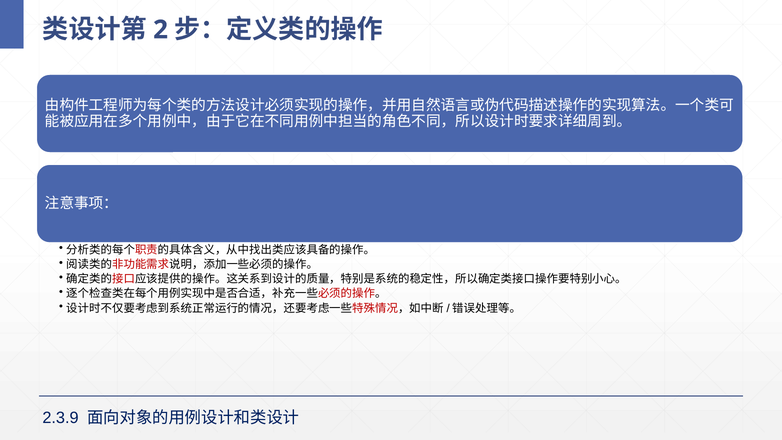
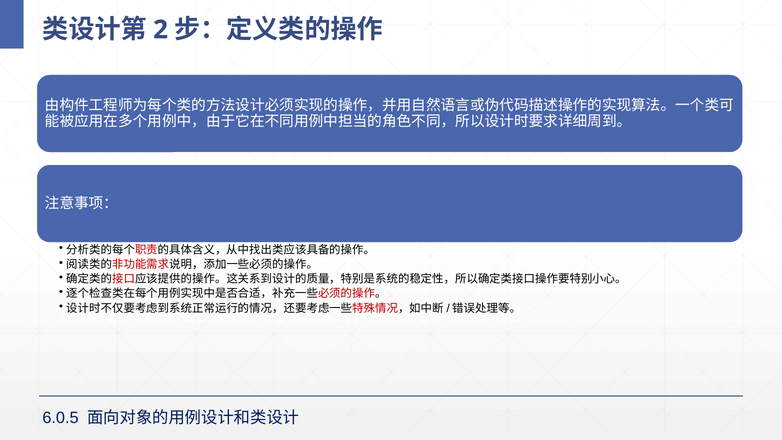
2.3.9: 2.3.9 -> 6.0.5
